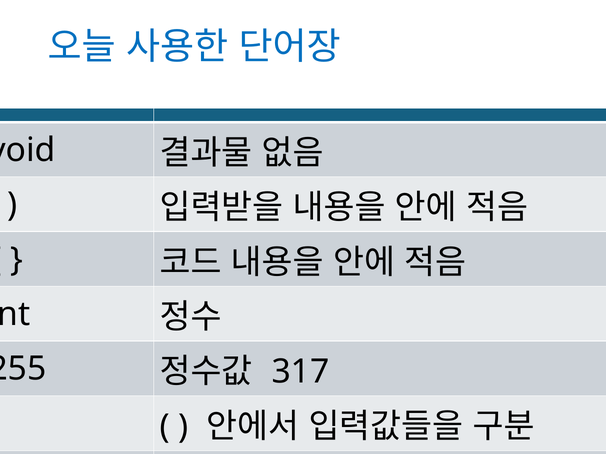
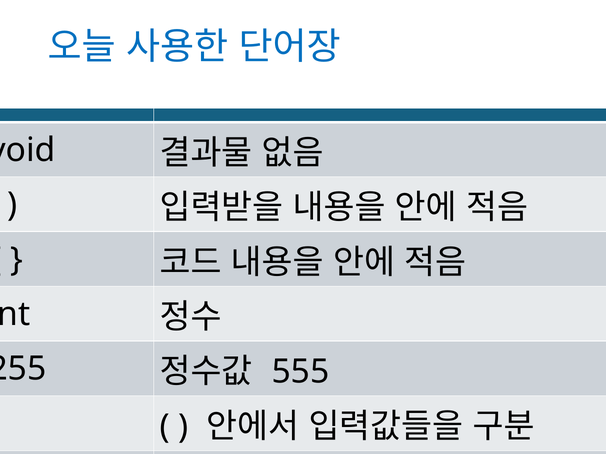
317: 317 -> 555
